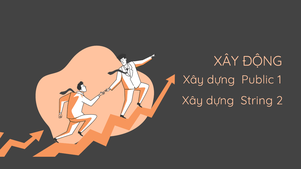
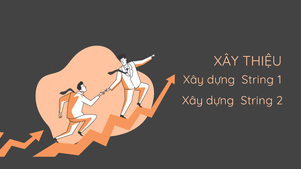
ĐỘNG: ĐỘNG -> THIỆU
Public at (258, 80): Public -> String
